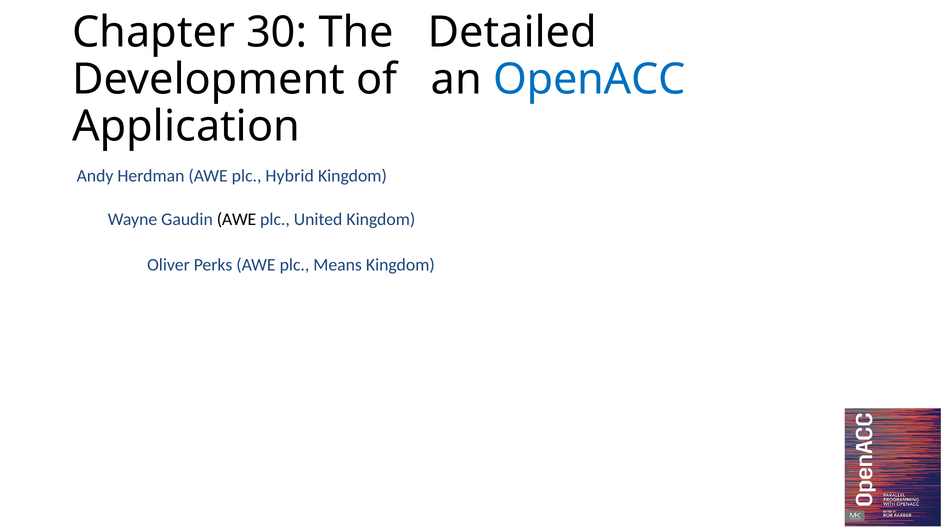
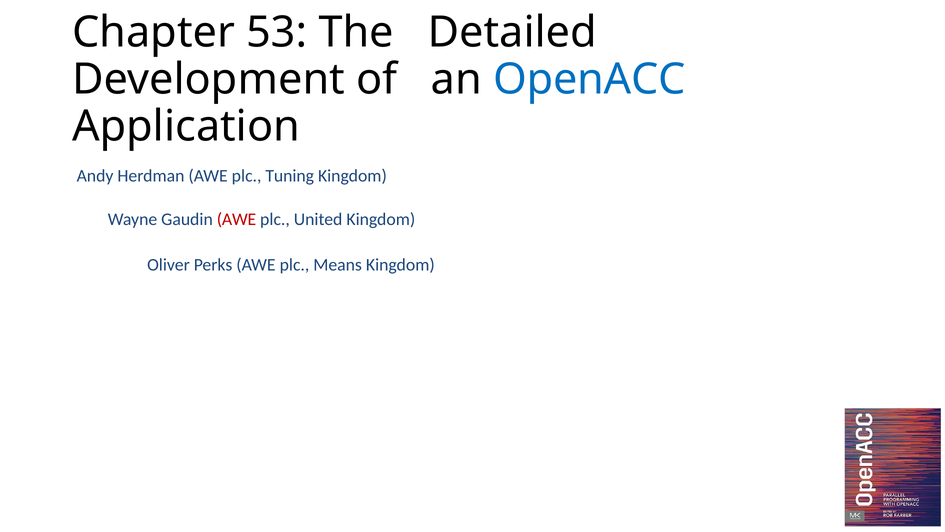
30: 30 -> 53
Hybrid: Hybrid -> Tuning
AWE at (237, 219) colour: black -> red
